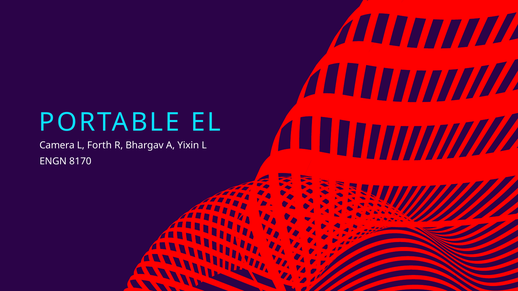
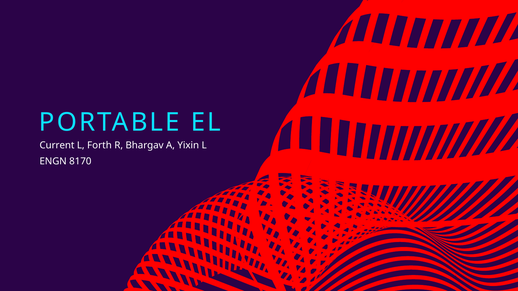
Camera: Camera -> Current
